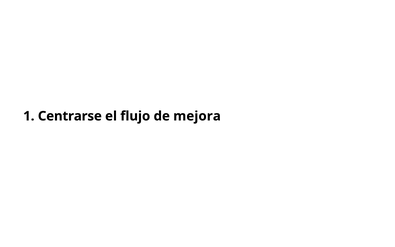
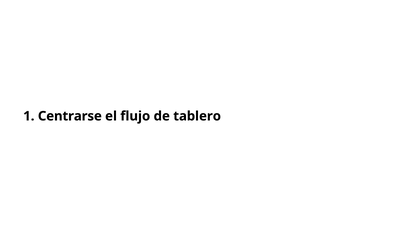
mejora: mejora -> tablero
